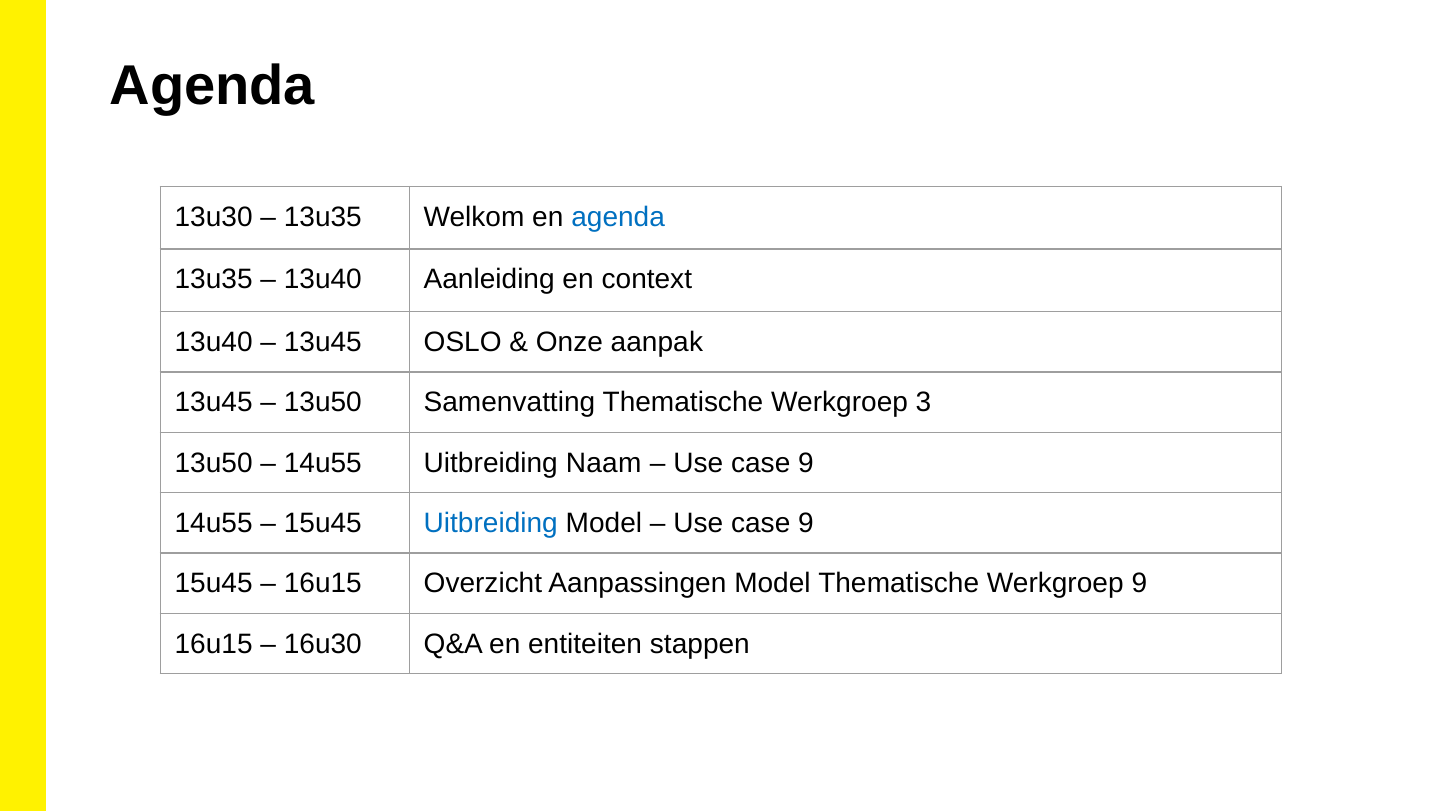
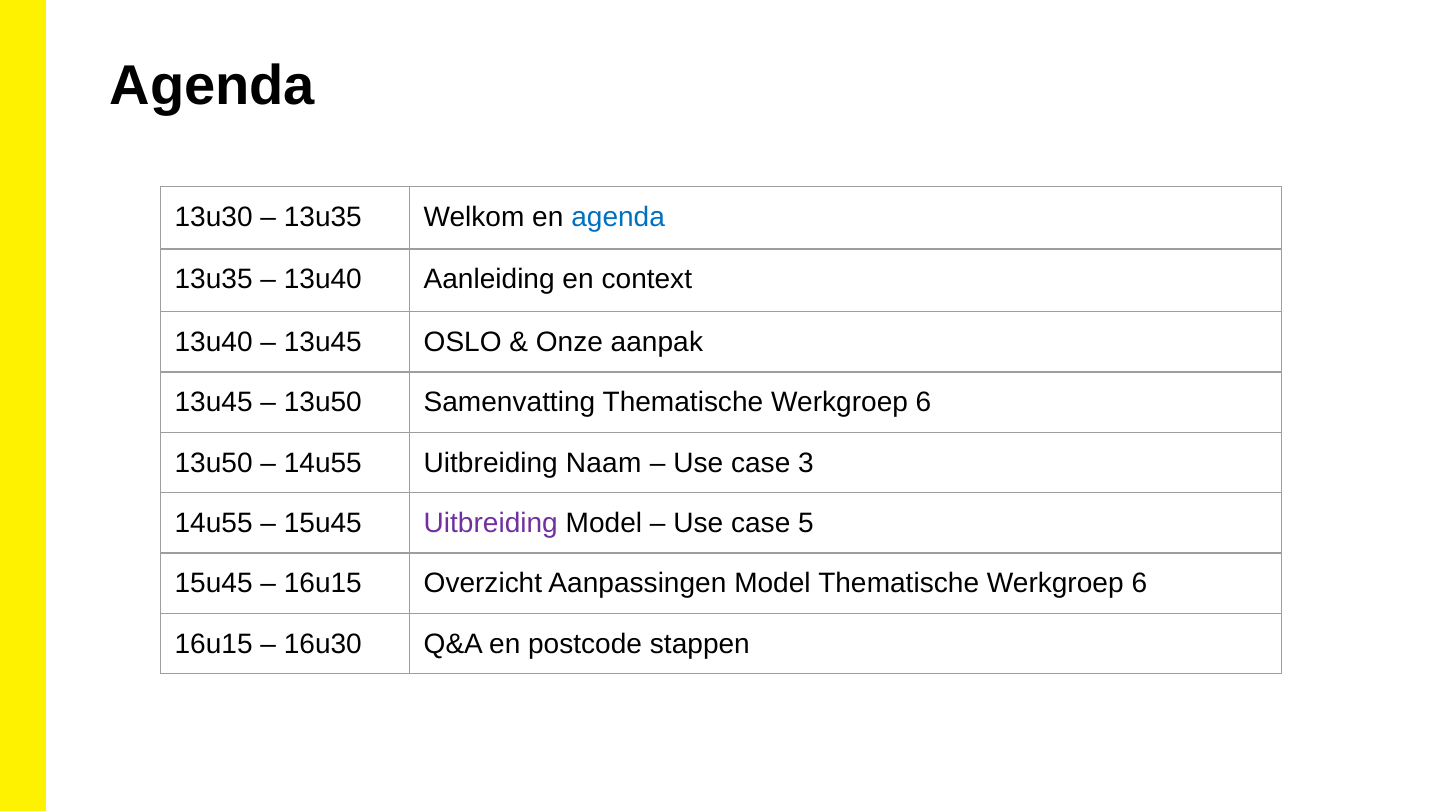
Samenvatting Thematische Werkgroep 3: 3 -> 6
9 at (806, 463): 9 -> 3
Uitbreiding at (491, 523) colour: blue -> purple
9 at (806, 523): 9 -> 5
Model Thematische Werkgroep 9: 9 -> 6
entiteiten: entiteiten -> postcode
